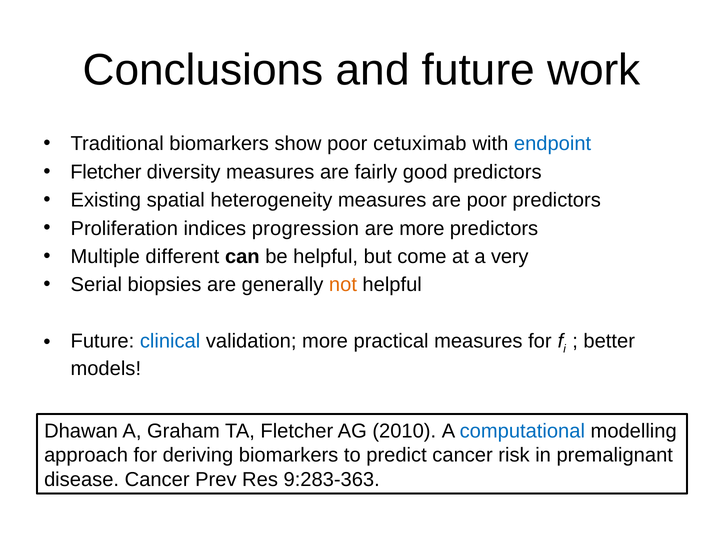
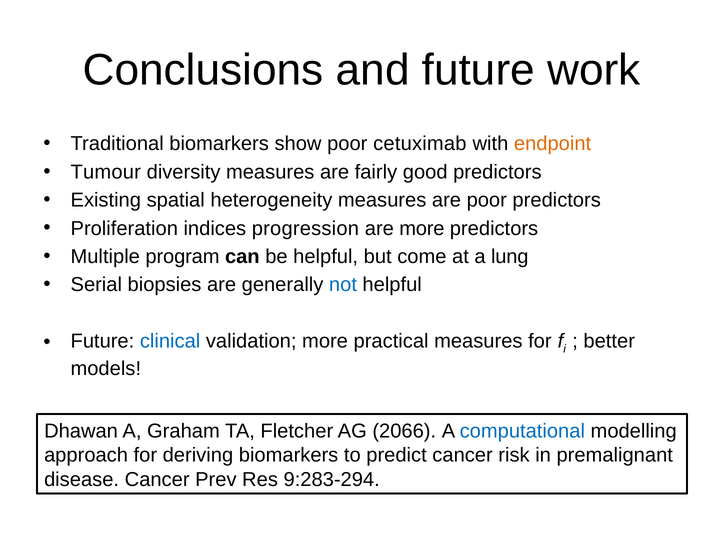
endpoint colour: blue -> orange
Fletcher at (106, 172): Fletcher -> Tumour
different: different -> program
very: very -> lung
not colour: orange -> blue
2010: 2010 -> 2066
9:283-363: 9:283-363 -> 9:283-294
